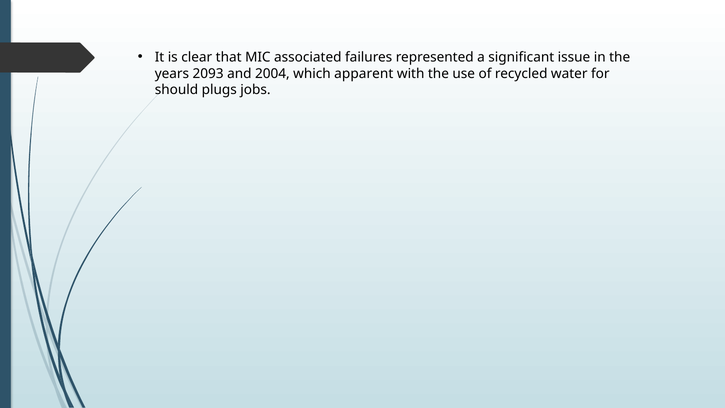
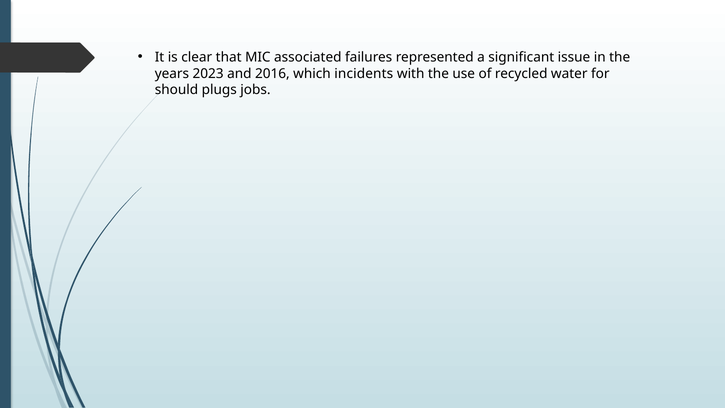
2093: 2093 -> 2023
2004: 2004 -> 2016
apparent: apparent -> incidents
